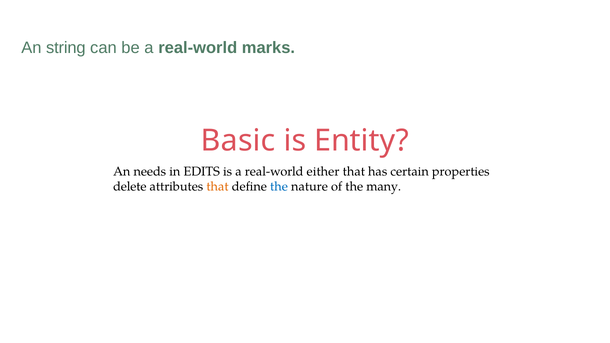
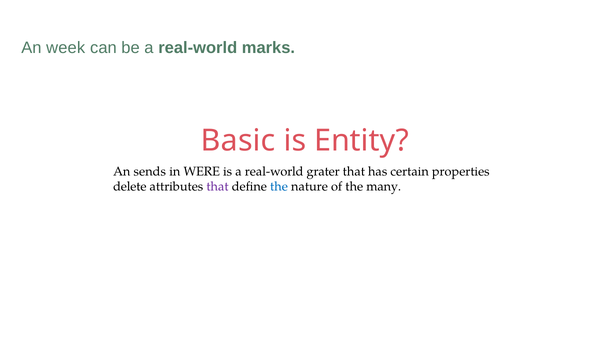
string: string -> week
needs: needs -> sends
EDITS: EDITS -> WERE
either: either -> grater
that at (218, 187) colour: orange -> purple
